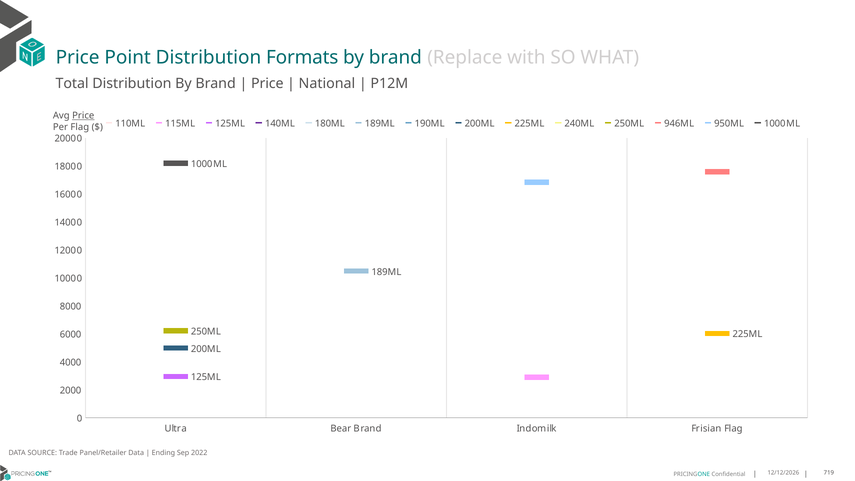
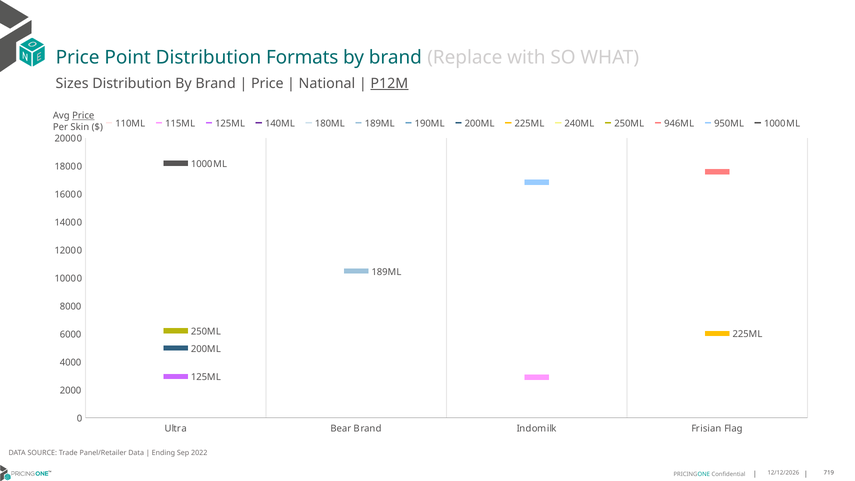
Total: Total -> Sizes
P12M underline: none -> present
Per Flag: Flag -> Skin
